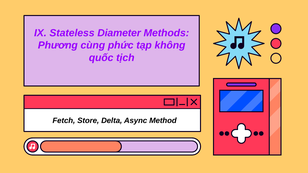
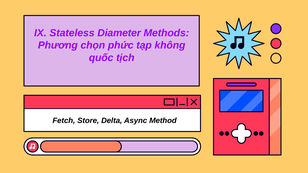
cùng: cùng -> chọn
